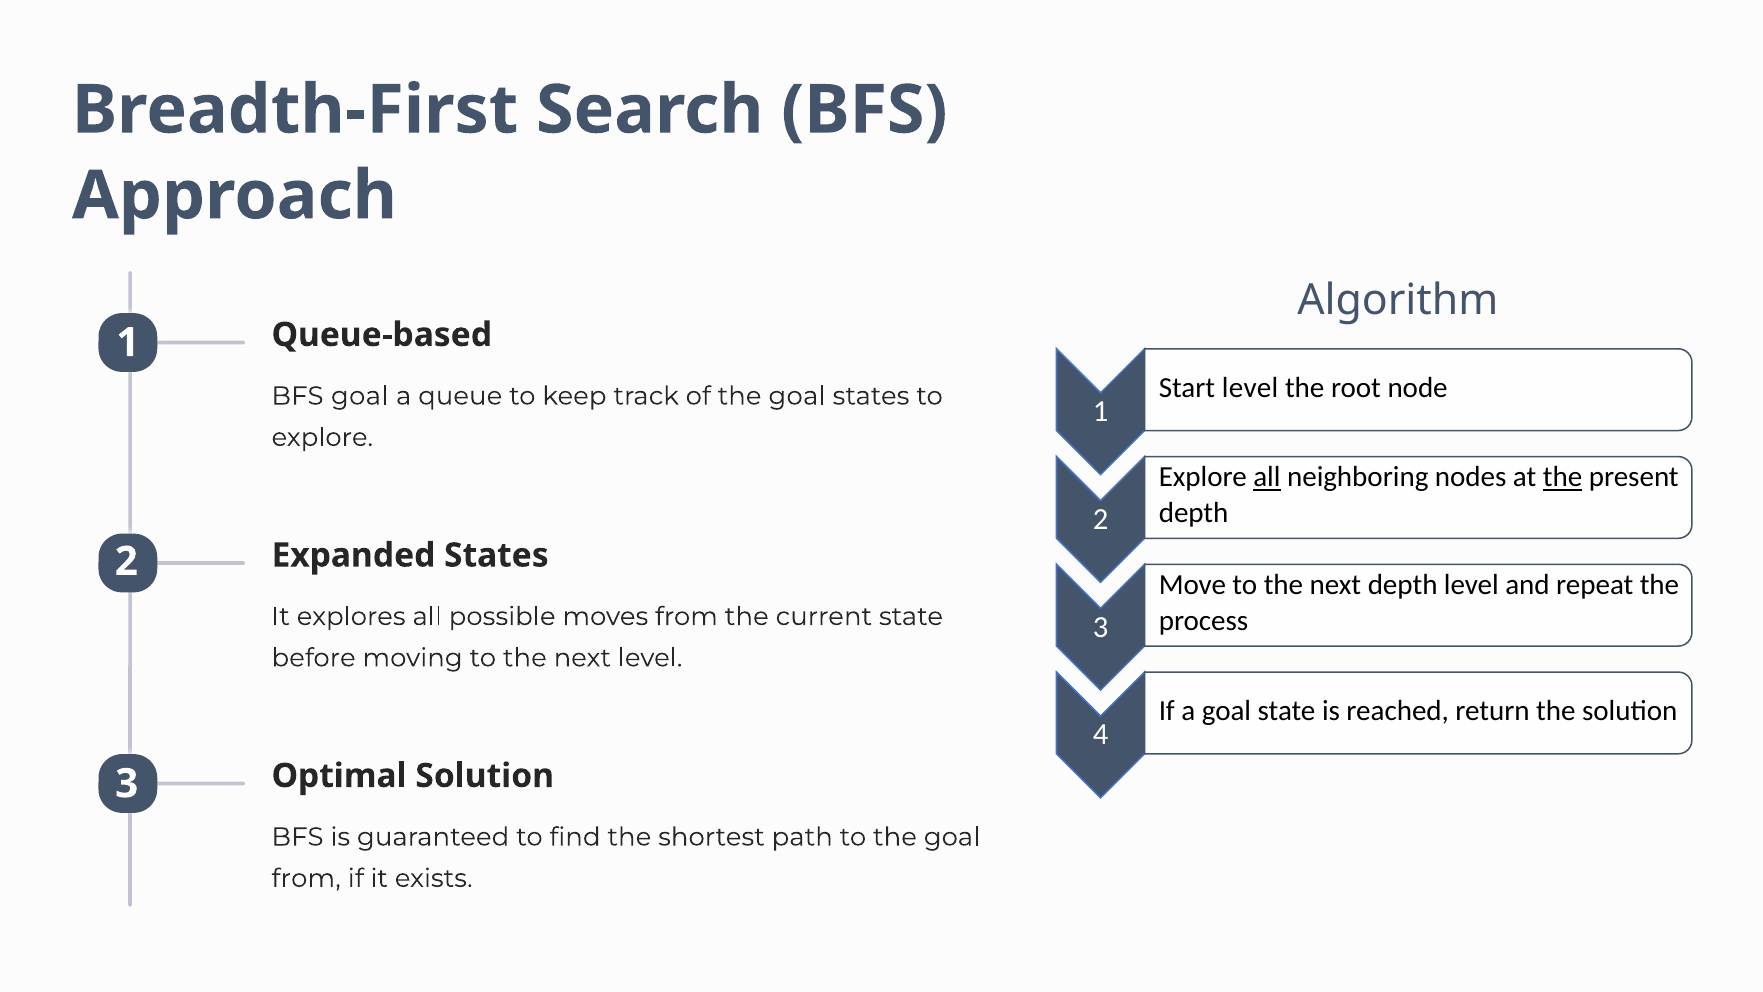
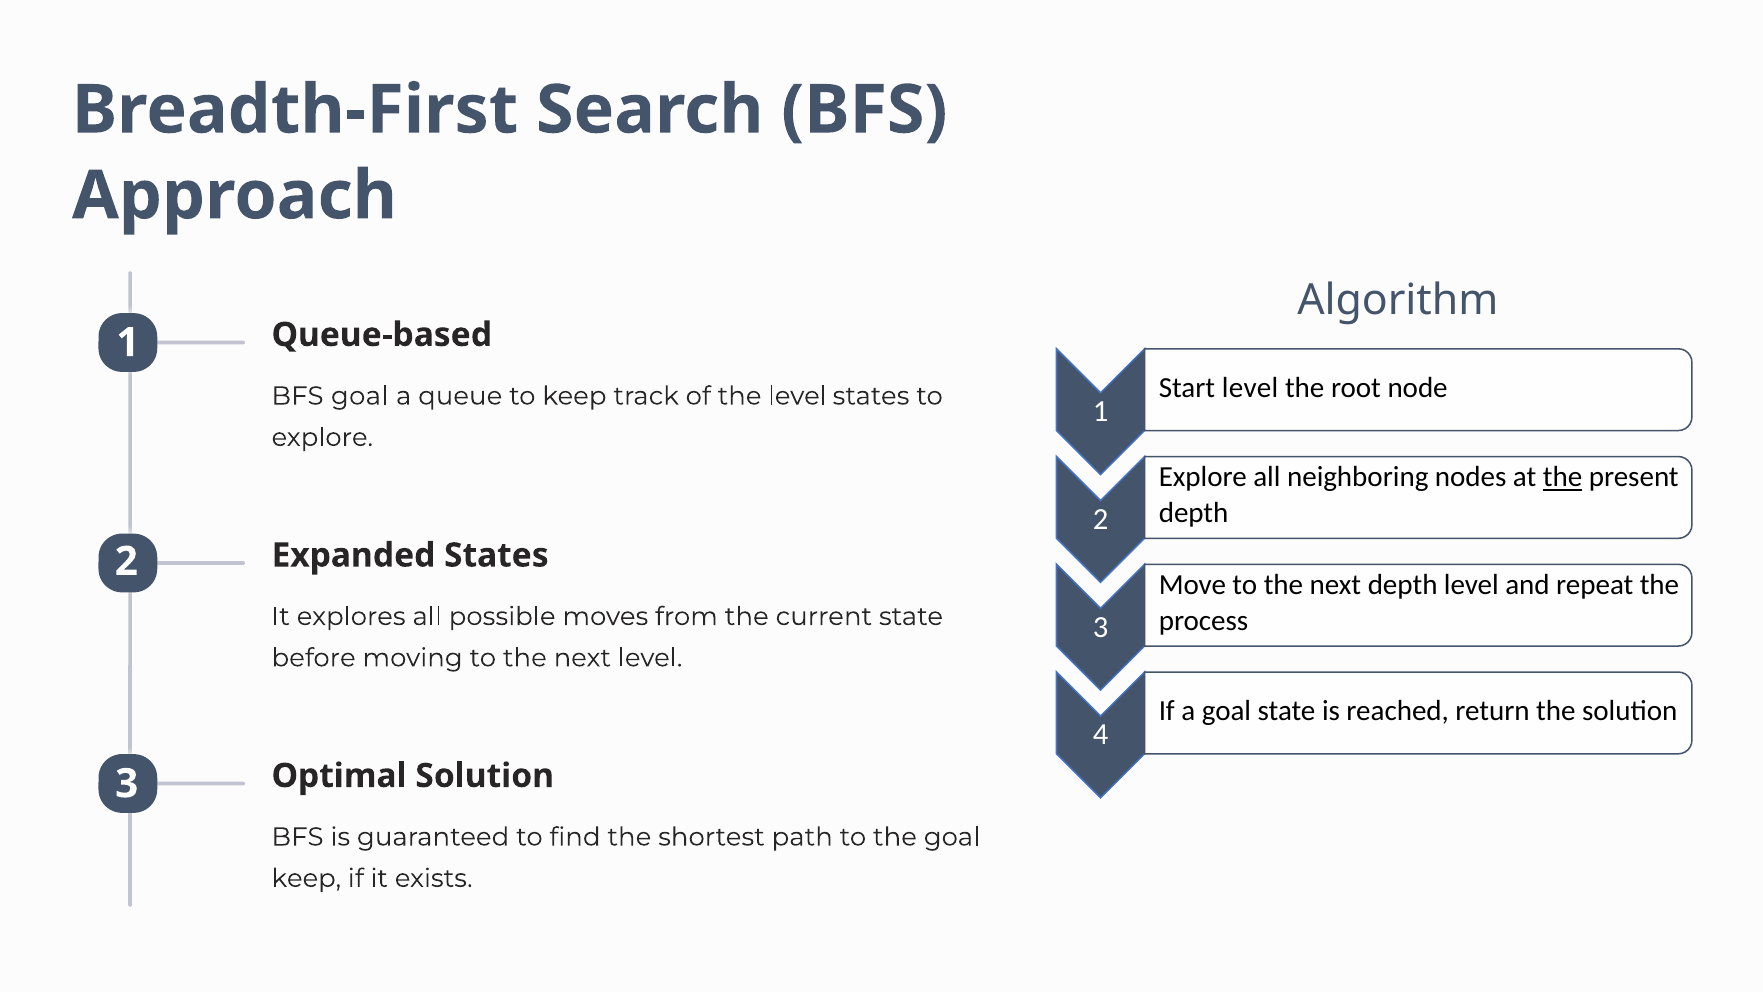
of the goal: goal -> level
all at (1267, 477) underline: present -> none
from at (306, 878): from -> keep
